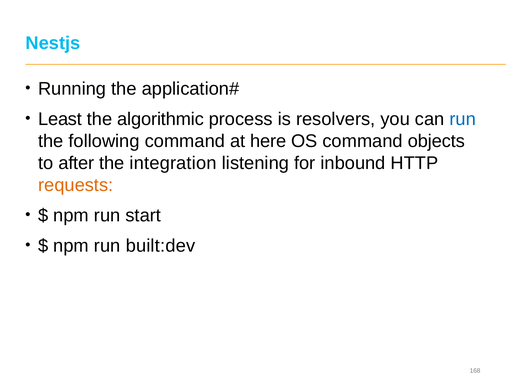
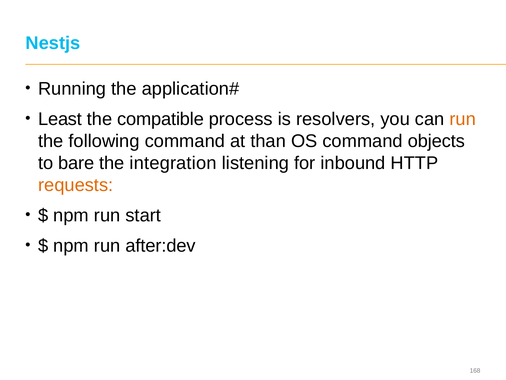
algorithmic: algorithmic -> compatible
run at (463, 119) colour: blue -> orange
here: here -> than
after: after -> bare
built:dev: built:dev -> after:dev
